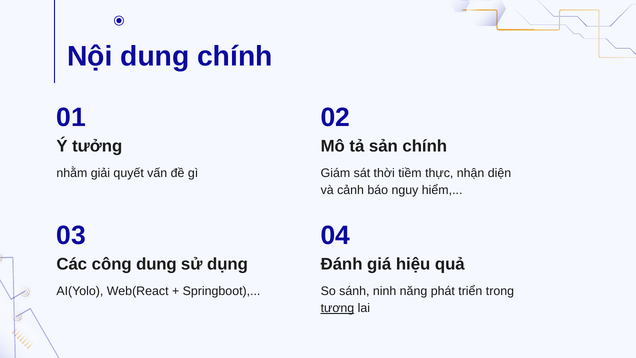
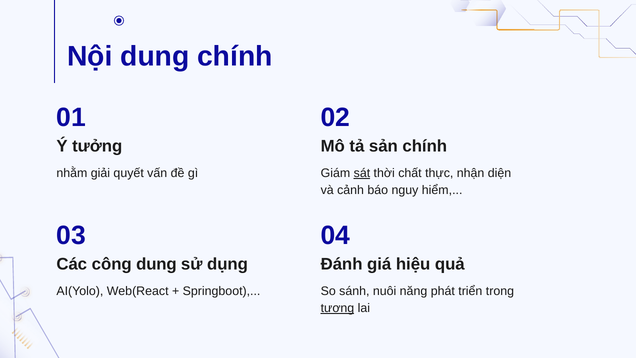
sát underline: none -> present
tiềm: tiềm -> chất
ninh: ninh -> nuôi
